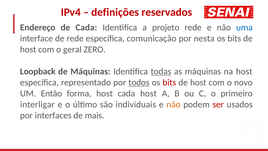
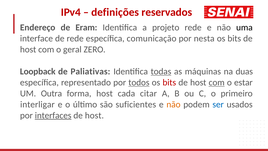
de Cada: Cada -> Eram
uma colour: blue -> black
de Máquinas: Máquinas -> Paliativas
na host: host -> duas
com at (217, 82) underline: none -> present
novo: novo -> estar
Então: Então -> Outra
cada host: host -> citar
individuais: individuais -> suficientes
ser colour: red -> blue
interfaces underline: none -> present
mais at (94, 115): mais -> host
